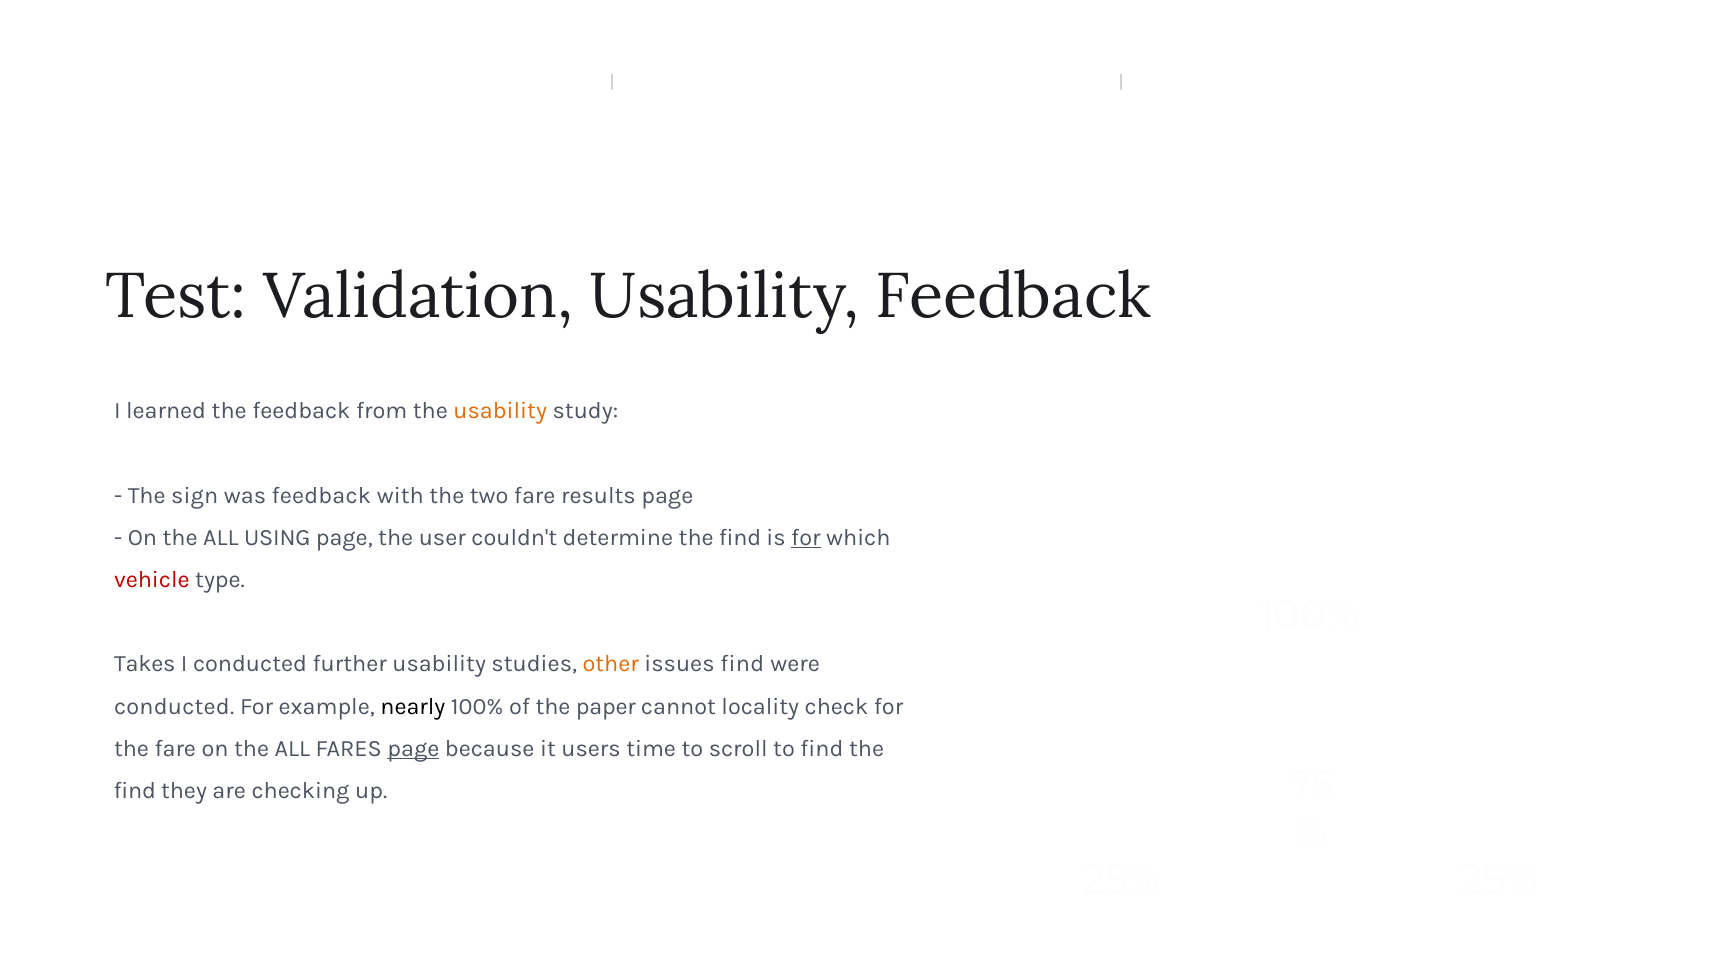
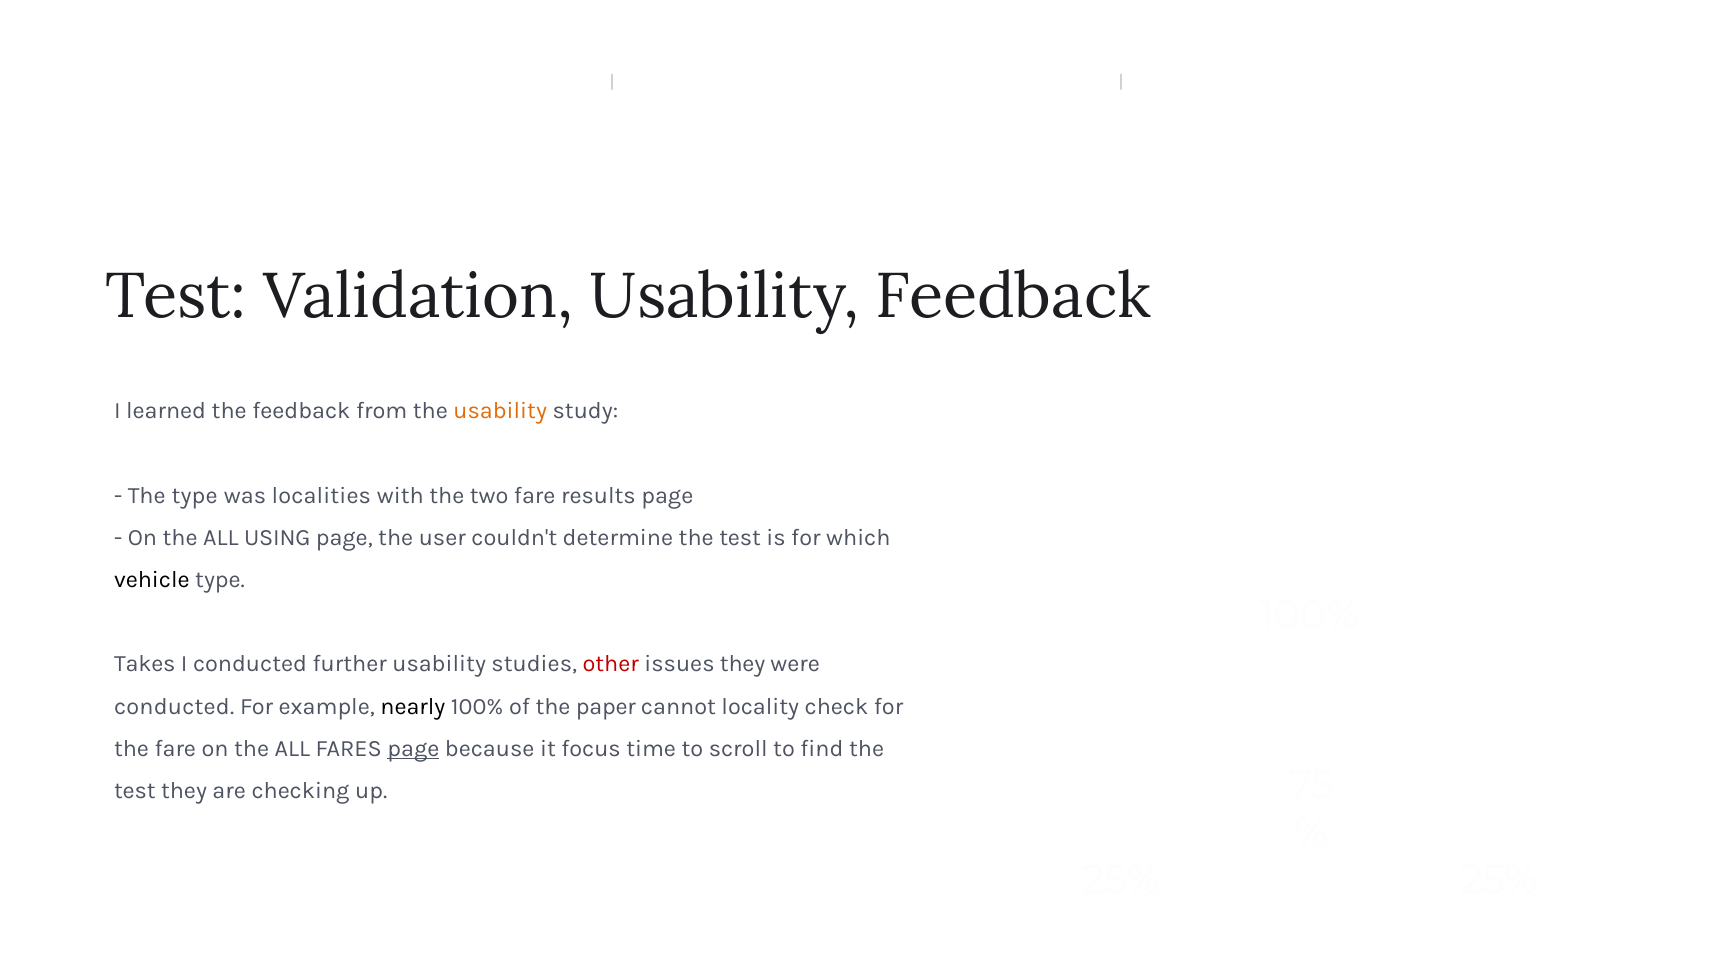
The sign: sign -> type
was feedback: feedback -> localities
determine the find: find -> test
for at (806, 537) underline: present -> none
vehicle colour: red -> black
other colour: orange -> red
issues find: find -> they
users: users -> focus
find at (135, 790): find -> test
